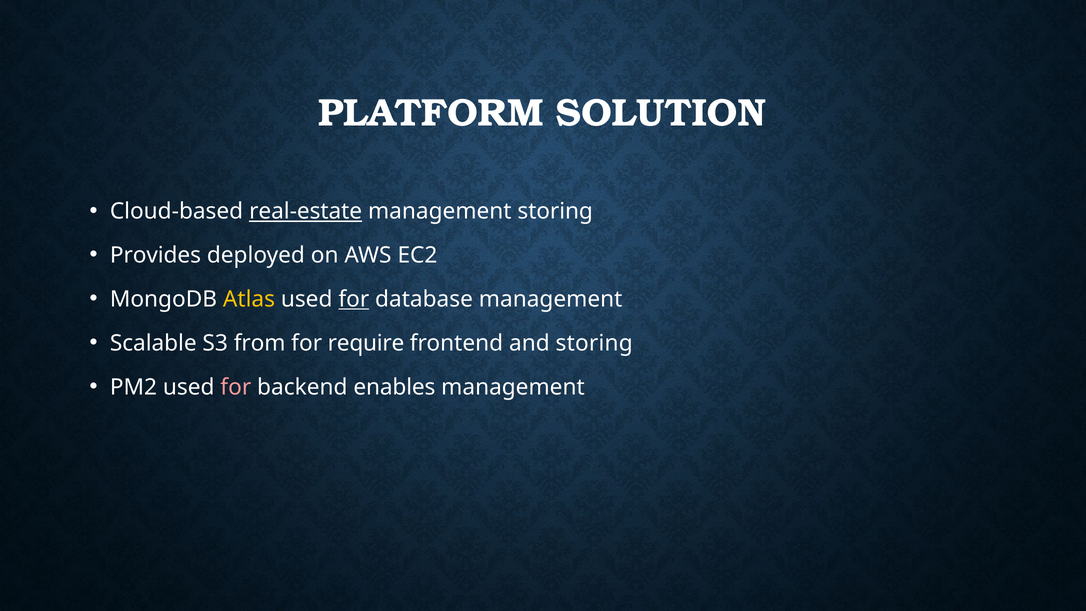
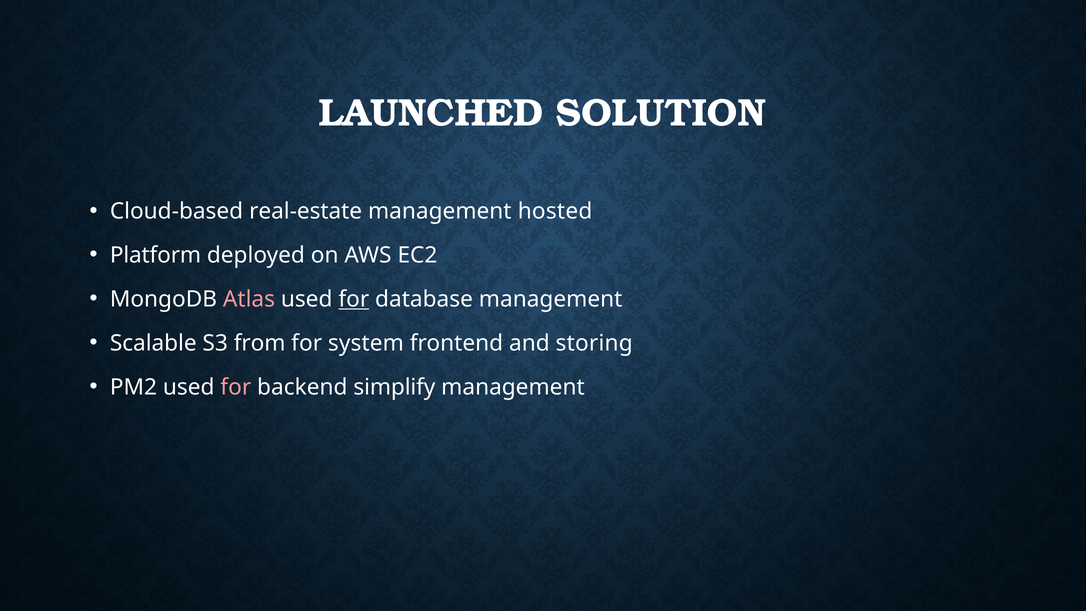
PLATFORM: PLATFORM -> LAUNCHED
real-estate underline: present -> none
management storing: storing -> hosted
Provides: Provides -> Platform
Atlas colour: yellow -> pink
require: require -> system
enables: enables -> simplify
